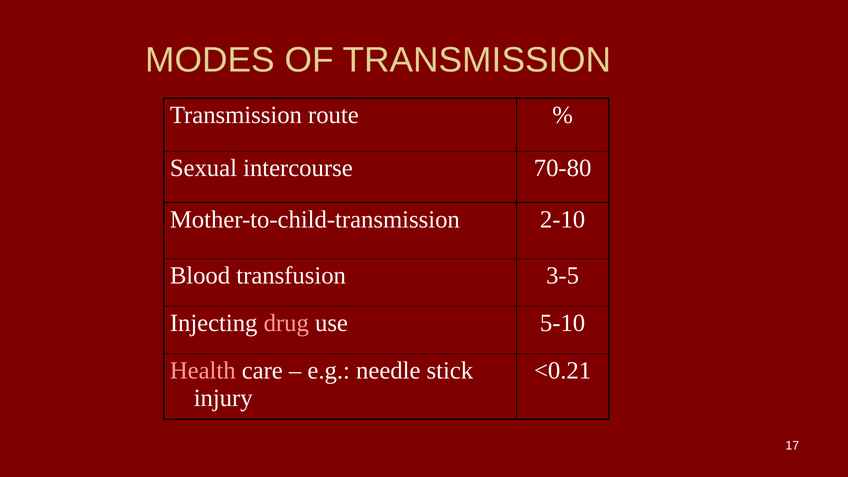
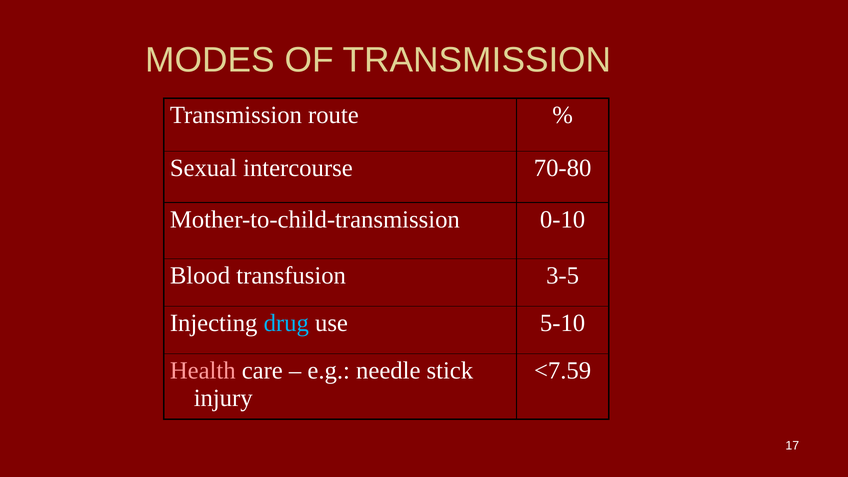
2-10: 2-10 -> 0-10
drug colour: pink -> light blue
<0.21: <0.21 -> <7.59
